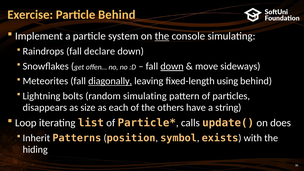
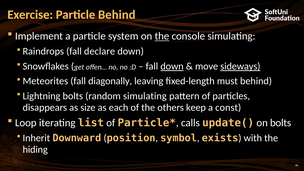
sideways underline: none -> present
diagonally underline: present -> none
using: using -> must
have: have -> keep
string: string -> const
on does: does -> bolts
Patterns: Patterns -> Downward
